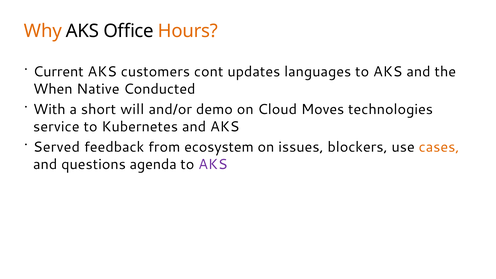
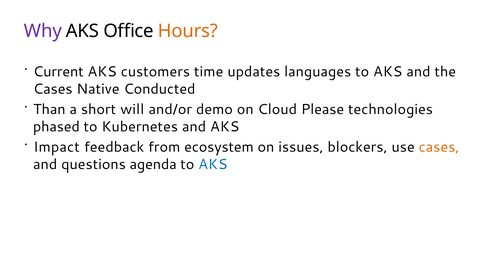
Why colour: orange -> purple
cont: cont -> time
When at (53, 89): When -> Cases
With: With -> Than
Moves: Moves -> Please
service: service -> phased
Served: Served -> Impact
AKS at (213, 164) colour: purple -> blue
